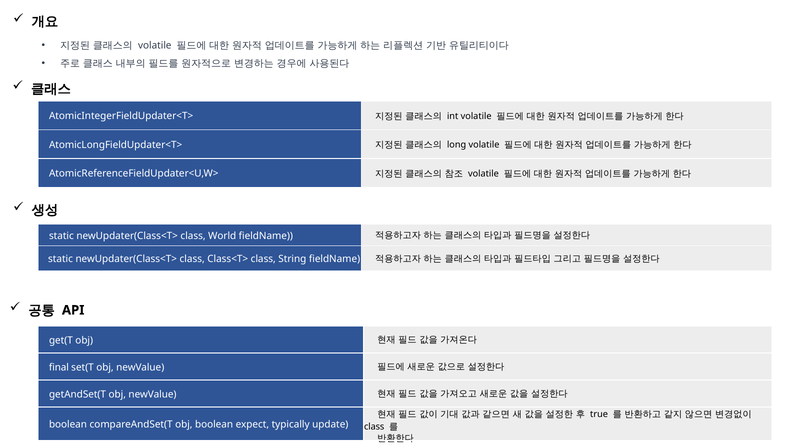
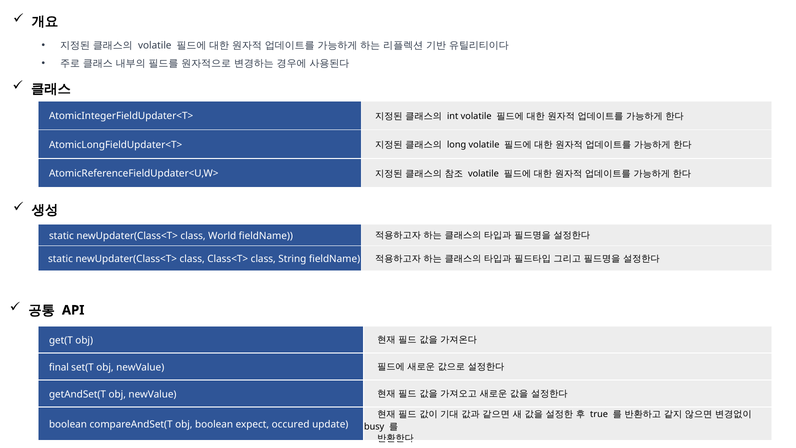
typically: typically -> occured
class at (374, 427): class -> busy
